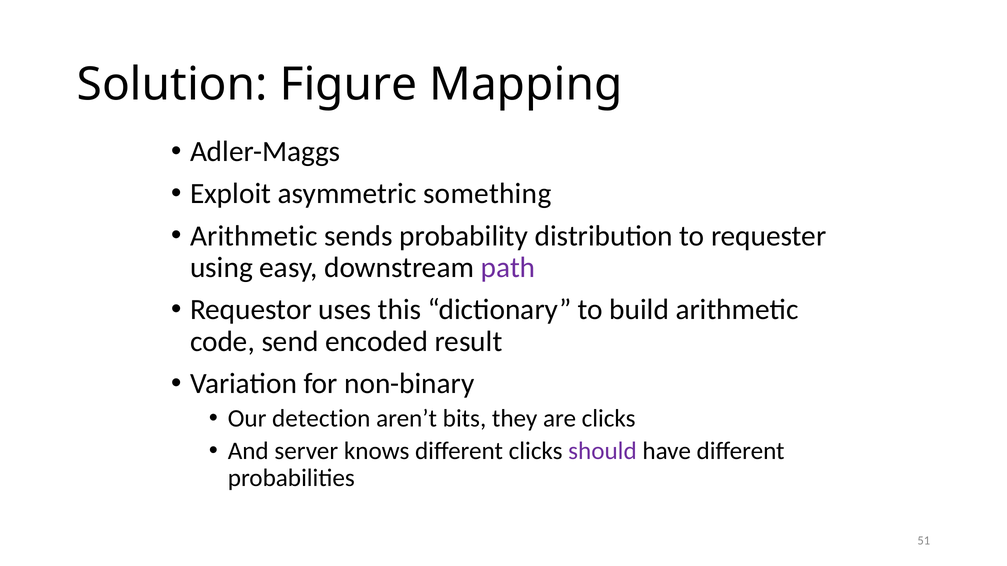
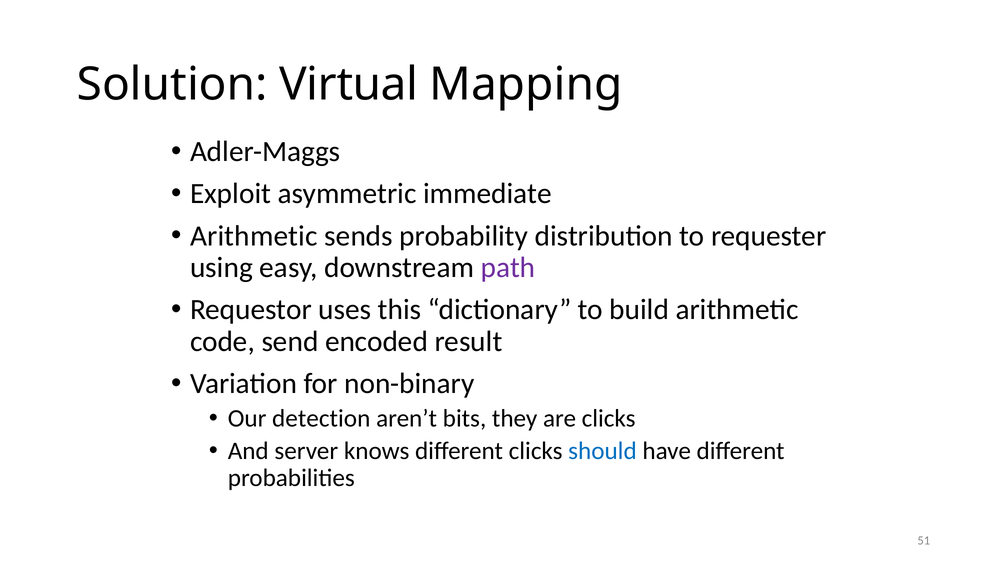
Figure: Figure -> Virtual
something: something -> immediate
should colour: purple -> blue
